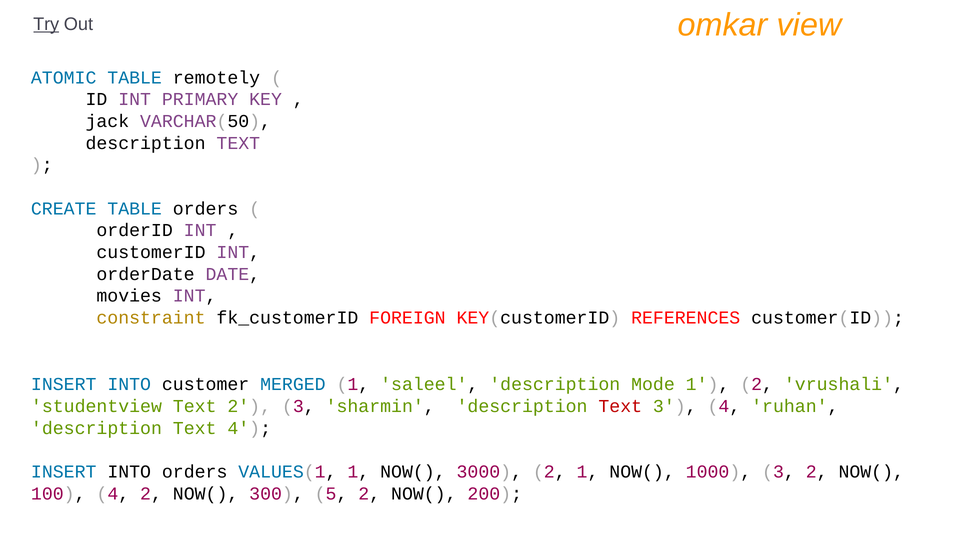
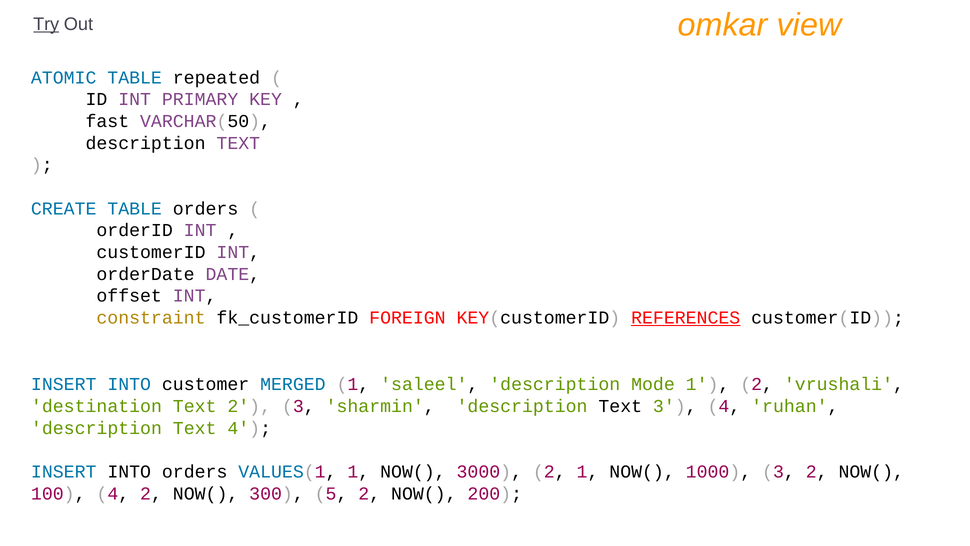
remotely: remotely -> repeated
jack: jack -> fast
movies: movies -> offset
REFERENCES underline: none -> present
studentview: studentview -> destination
Text at (620, 406) colour: red -> black
